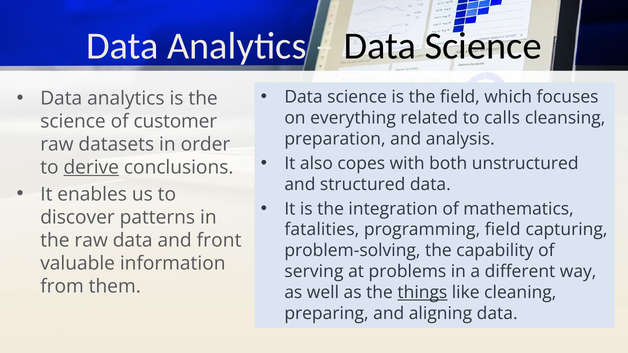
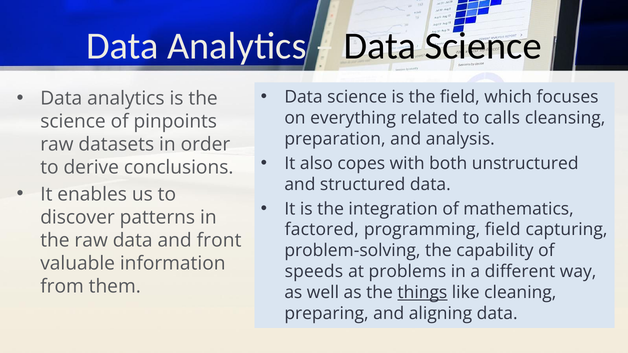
customer: customer -> pinpoints
derive underline: present -> none
fatalities: fatalities -> factored
serving: serving -> speeds
